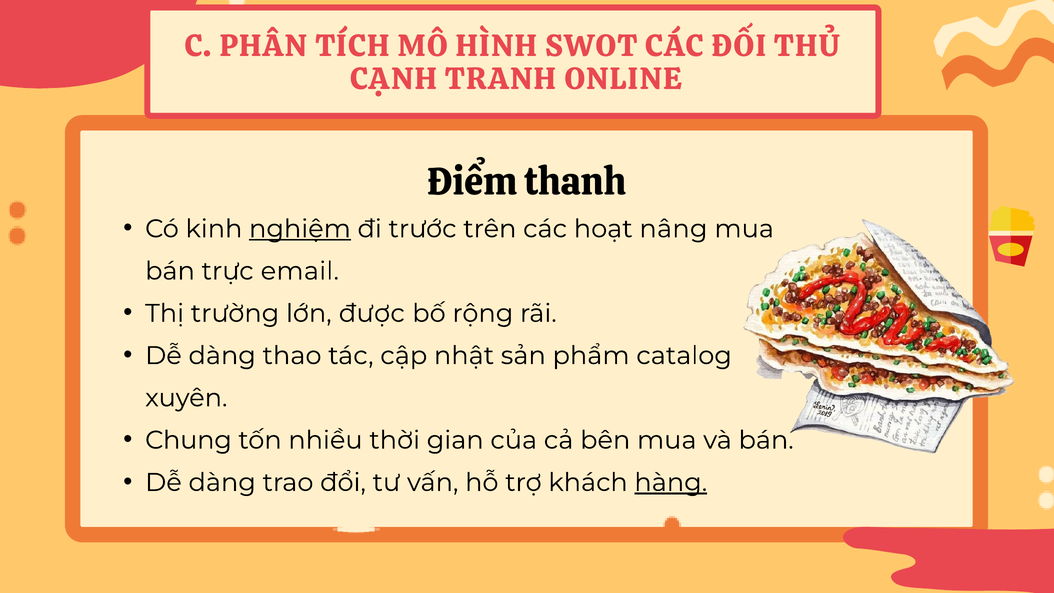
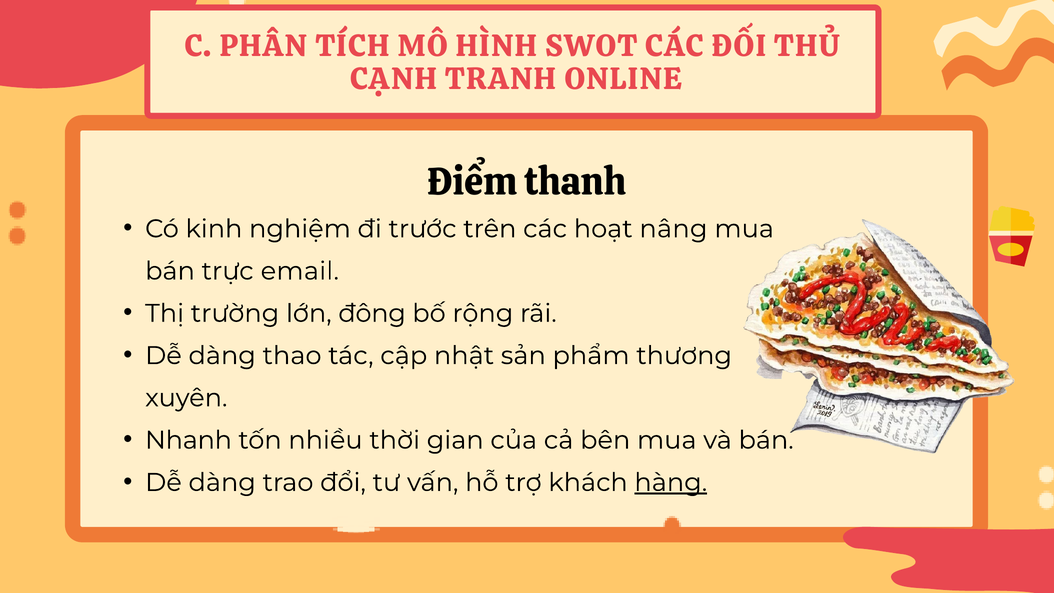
nghiệm underline: present -> none
được: được -> đông
catalog: catalog -> thương
Chung: Chung -> Nhanh
